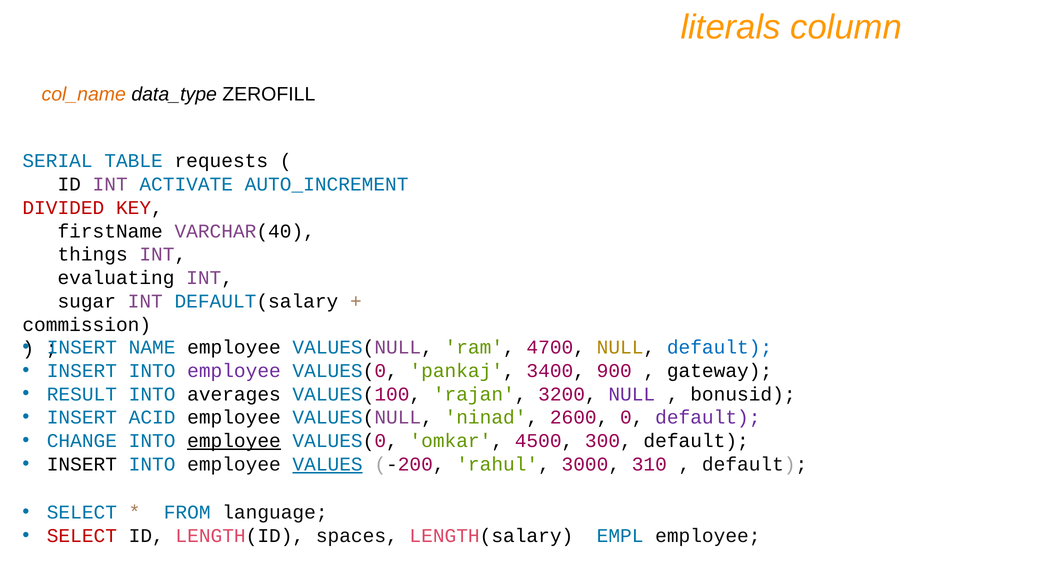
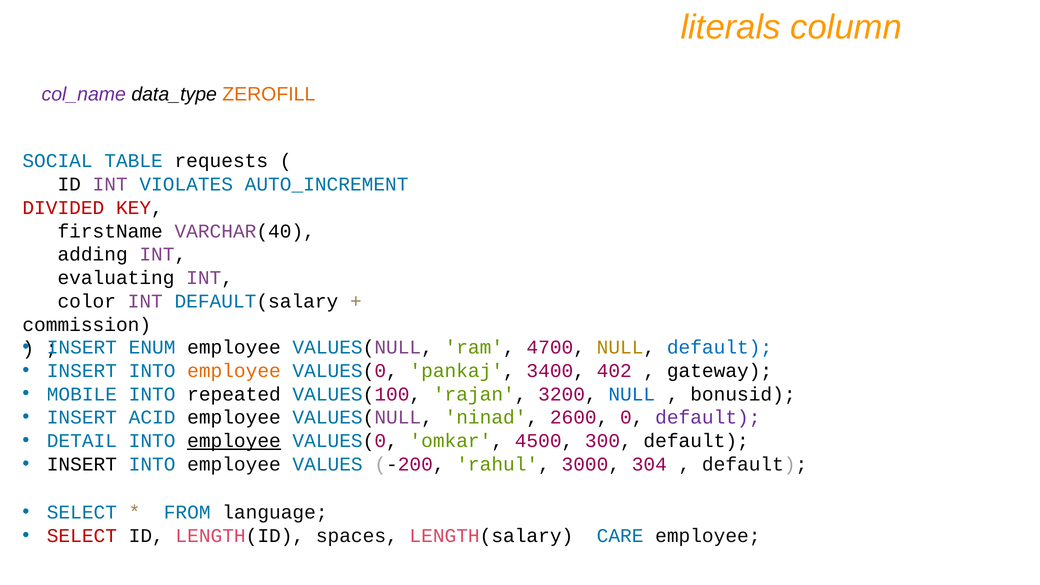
col_name colour: orange -> purple
ZEROFILL colour: black -> orange
SERIAL: SERIAL -> SOCIAL
ACTIVATE: ACTIVATE -> VIOLATES
things: things -> adding
sugar: sugar -> color
NAME: NAME -> ENUM
employee at (234, 371) colour: purple -> orange
900: 900 -> 402
RESULT: RESULT -> MOBILE
averages: averages -> repeated
NULL at (632, 394) colour: purple -> blue
CHANGE: CHANGE -> DETAIL
VALUES underline: present -> none
310: 310 -> 304
EMPL: EMPL -> CARE
